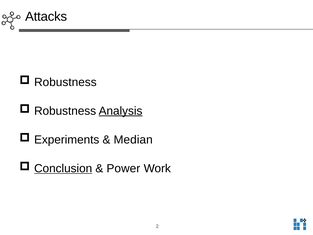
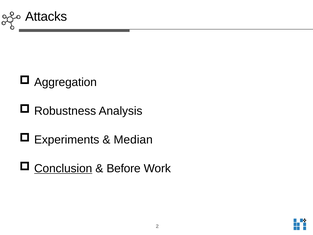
Robustness at (65, 82): Robustness -> Aggregation
Analysis underline: present -> none
Power: Power -> Before
